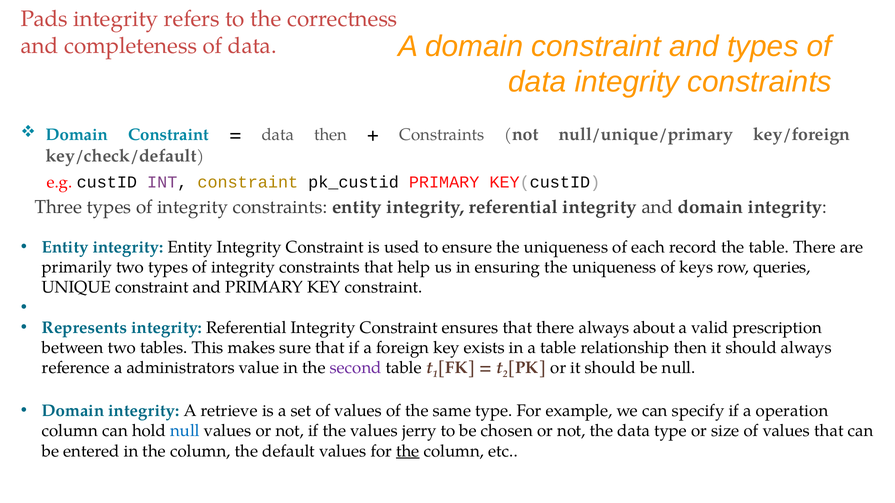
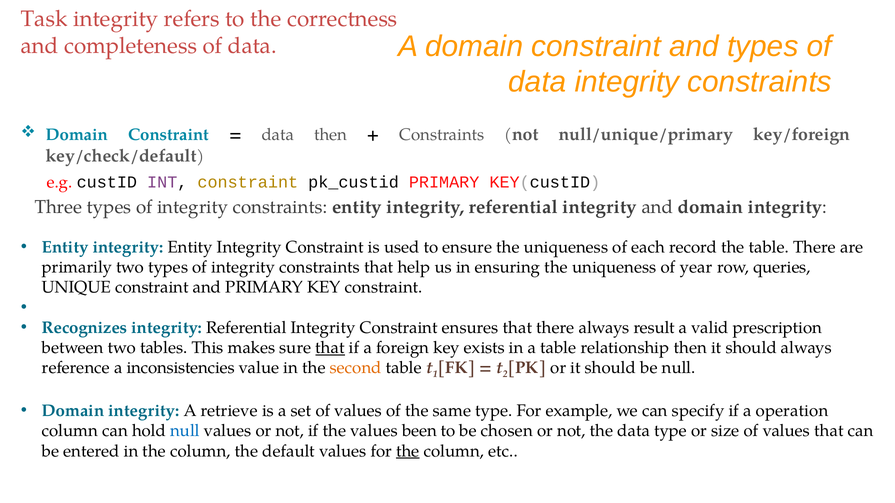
Pads: Pads -> Task
keys: keys -> year
Represents: Represents -> Recognizes
about: about -> result
that at (330, 348) underline: none -> present
administrators: administrators -> inconsistencies
second colour: purple -> orange
jerry: jerry -> been
